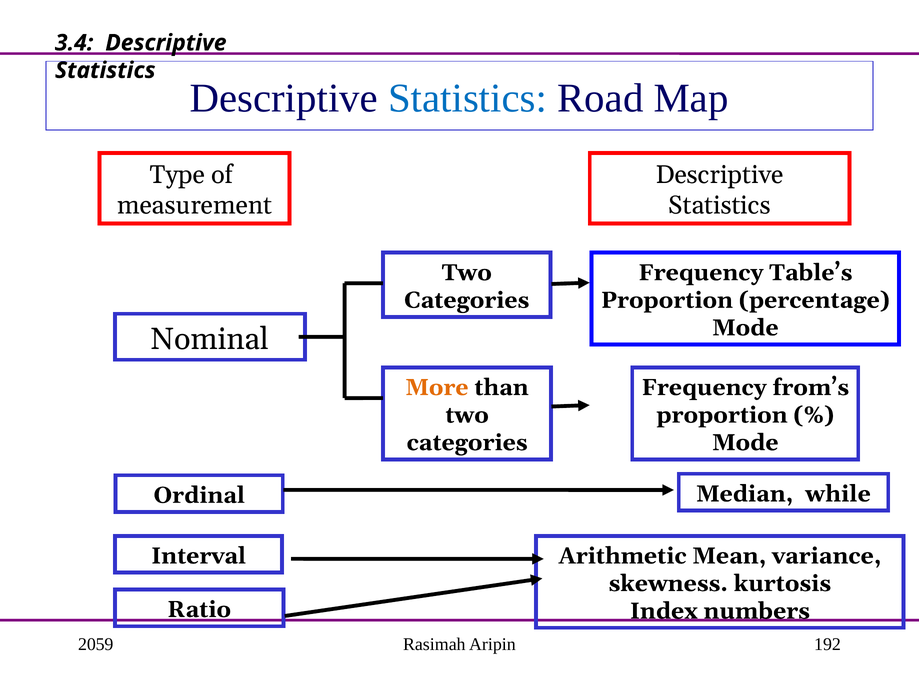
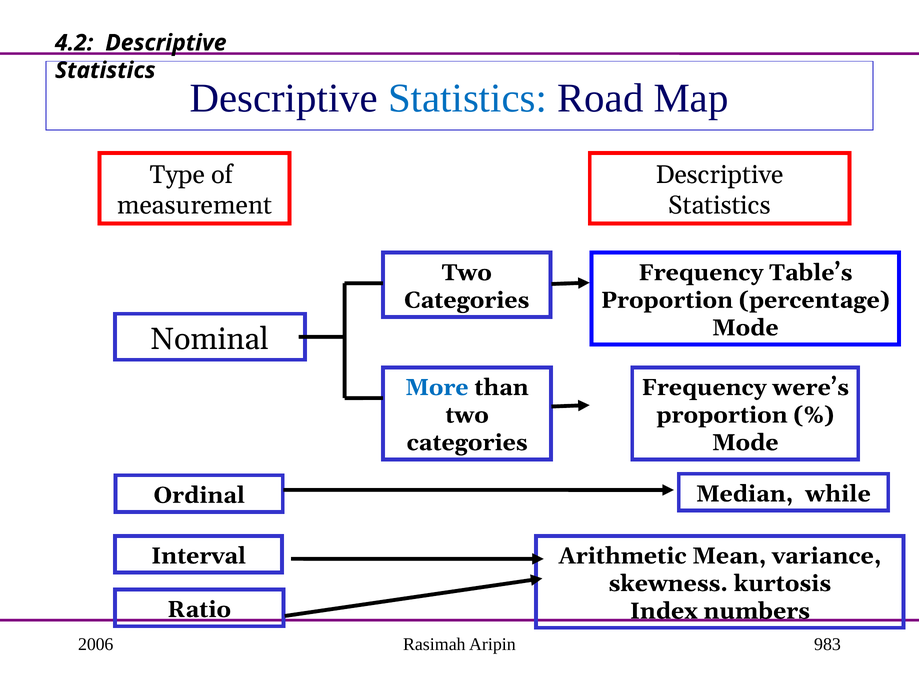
3.4: 3.4 -> 4.2
More colour: orange -> blue
from’s: from’s -> were’s
2059: 2059 -> 2006
192: 192 -> 983
